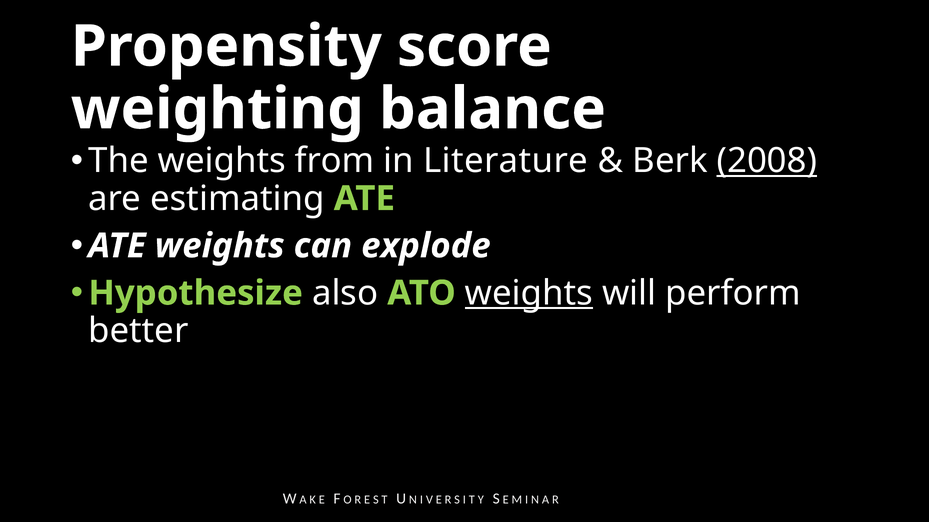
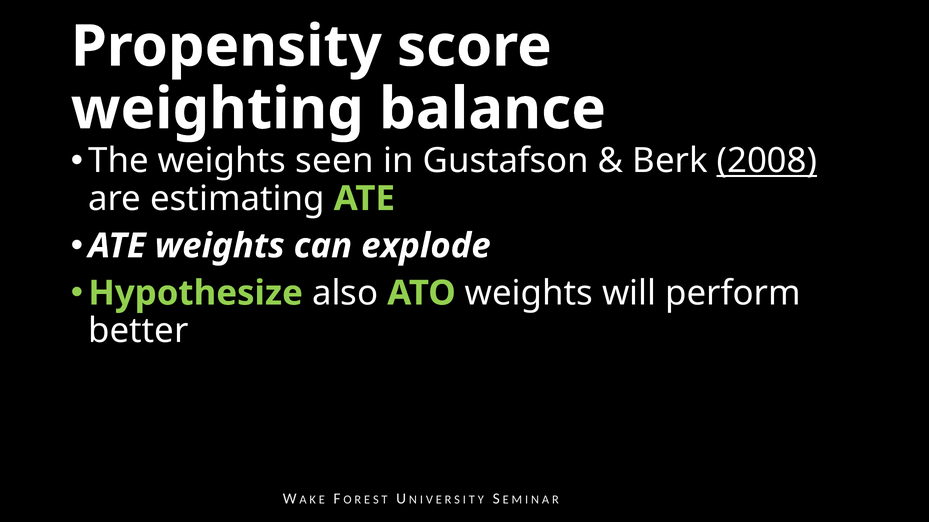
from: from -> seen
Literature: Literature -> Gustafson
weights at (529, 293) underline: present -> none
